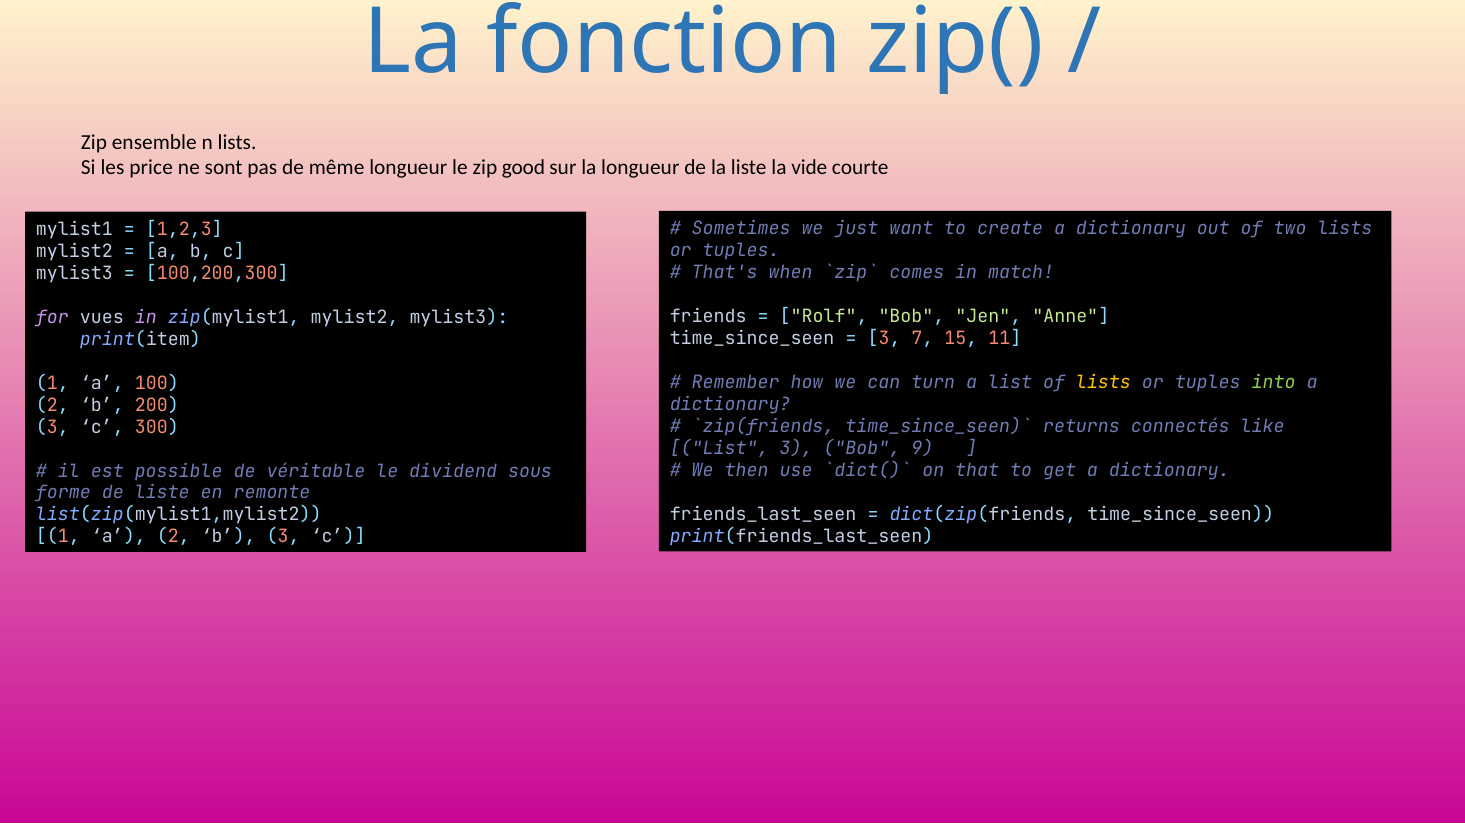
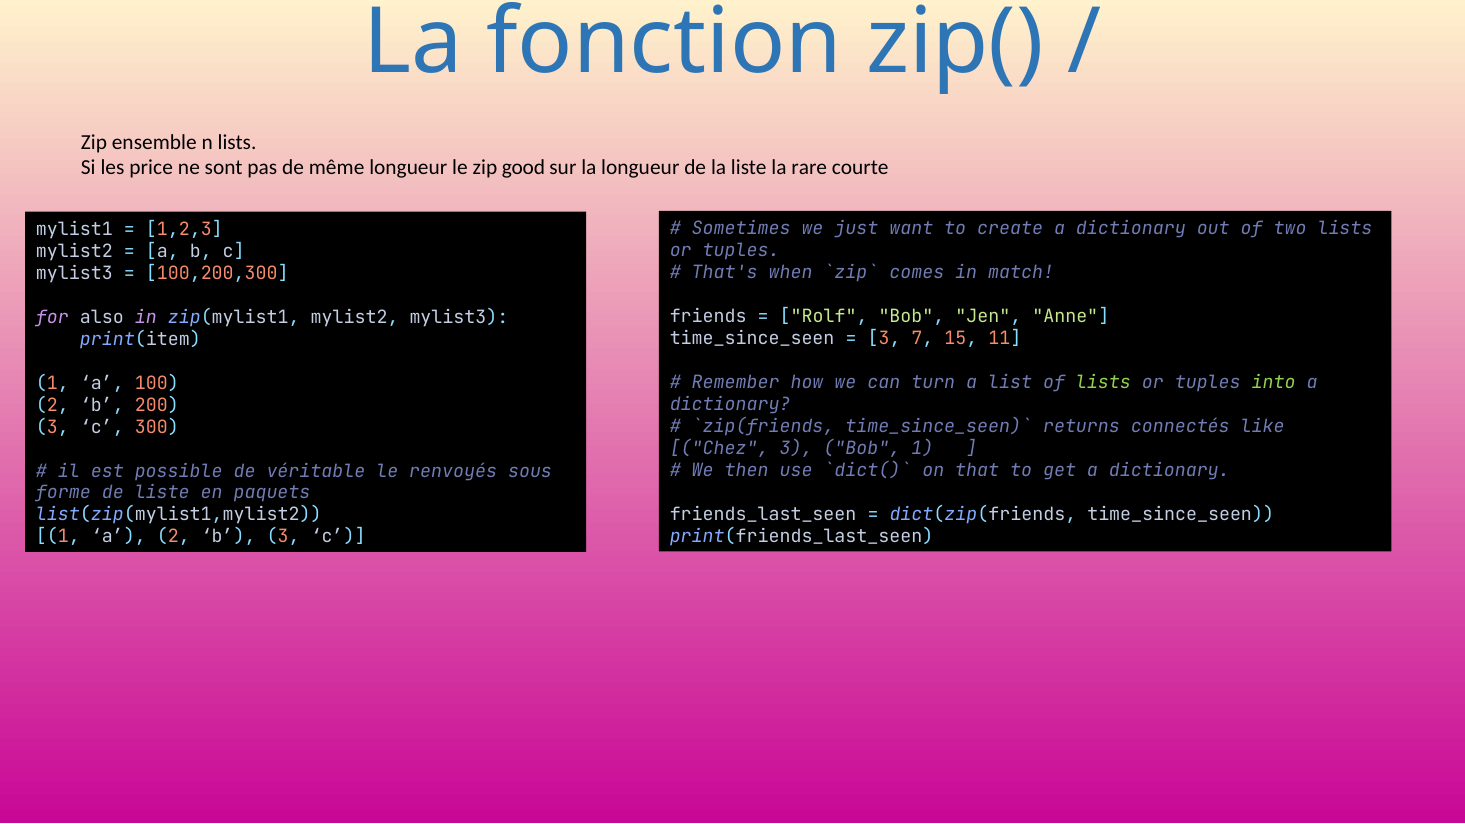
vide: vide -> rare
vues: vues -> also
lists at (1103, 383) colour: yellow -> light green
List at (719, 448): List -> Chez
Bob 9: 9 -> 1
dividend: dividend -> renvoyés
remonte: remonte -> paquets
